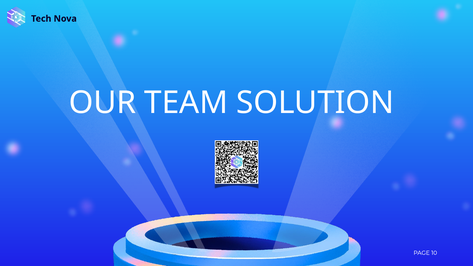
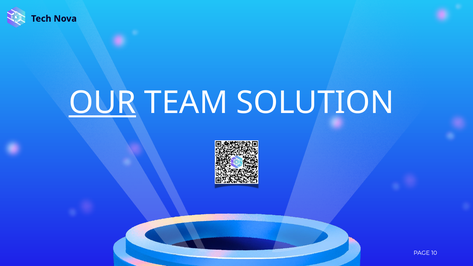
OUR underline: none -> present
